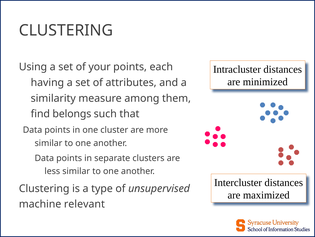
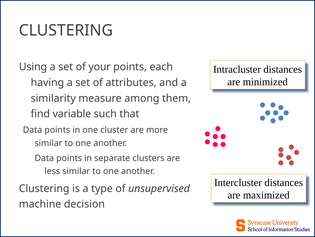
belongs: belongs -> variable
relevant: relevant -> decision
